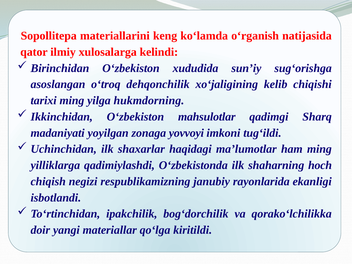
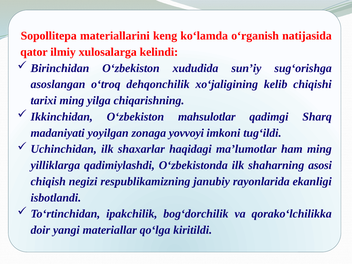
hukmdorning: hukmdorning -> chiqarishning
hoch: hoch -> asosi
